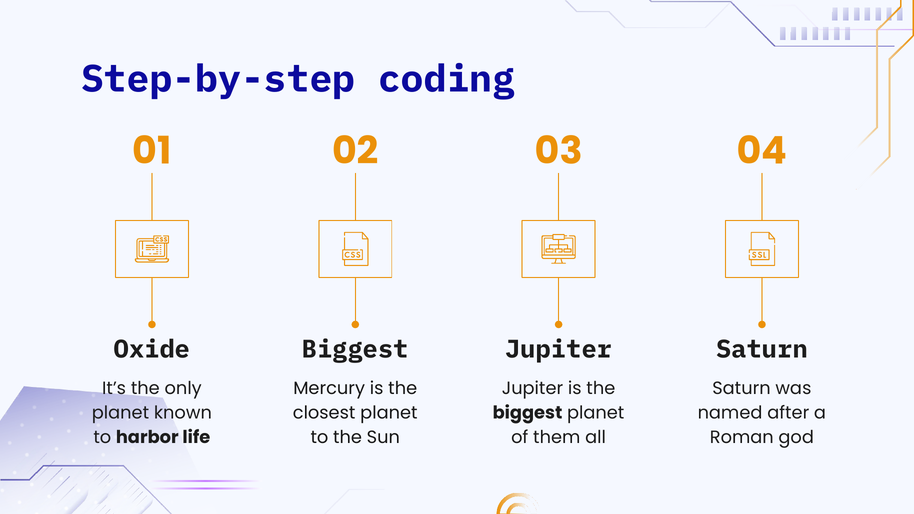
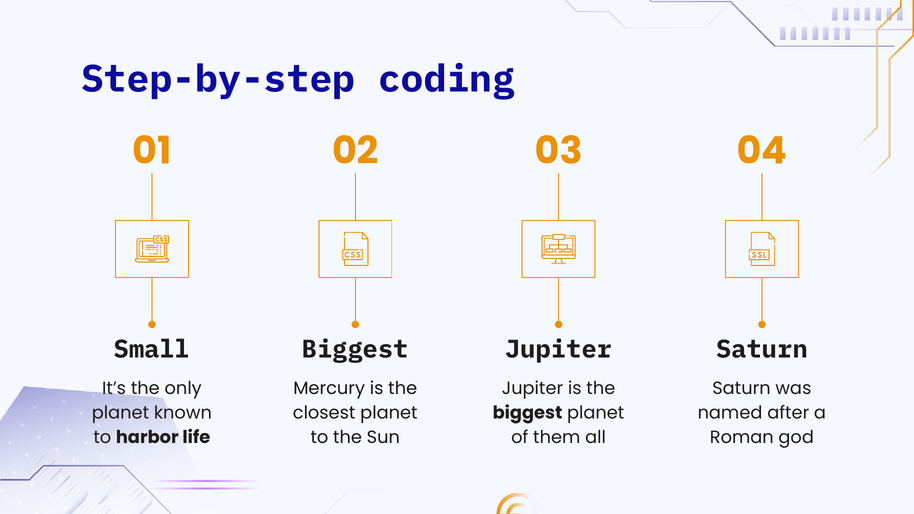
Oxide: Oxide -> Small
